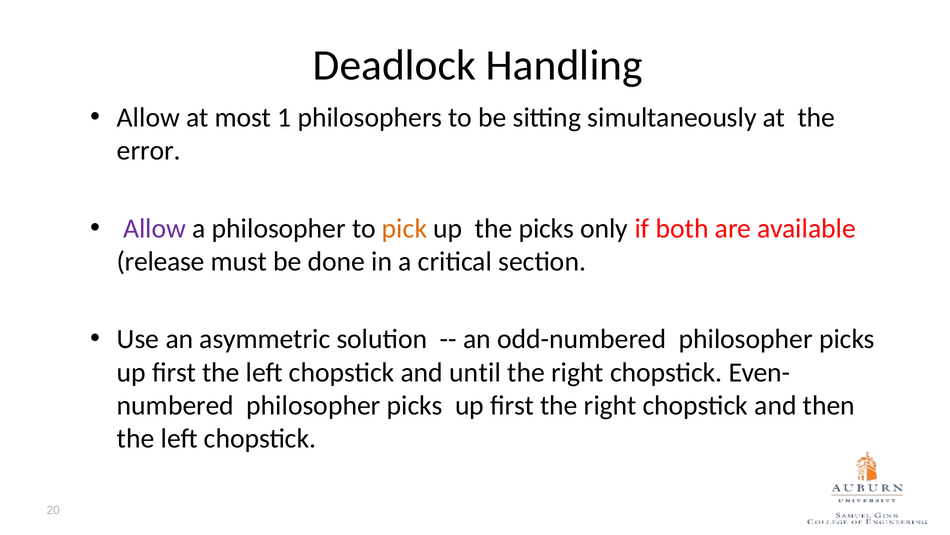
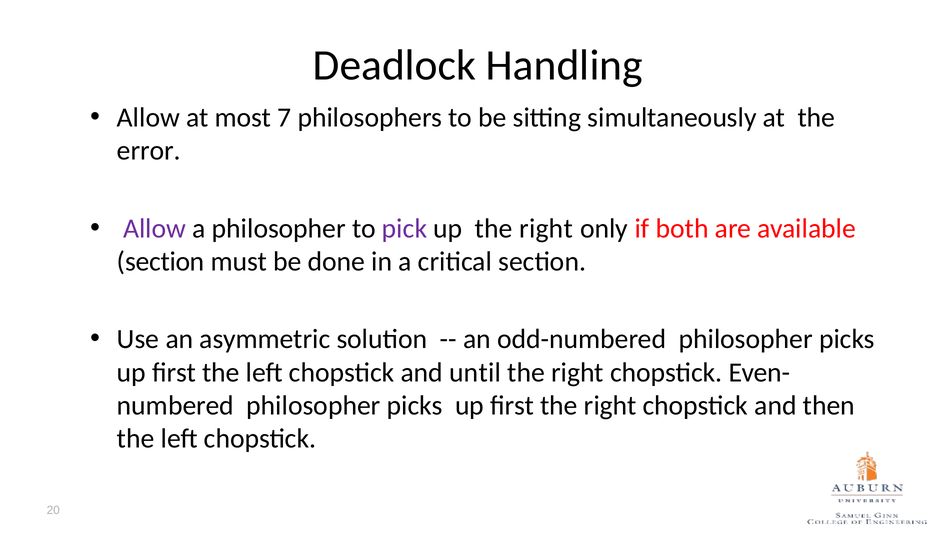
1: 1 -> 7
pick colour: orange -> purple
up the picks: picks -> right
release at (161, 261): release -> section
